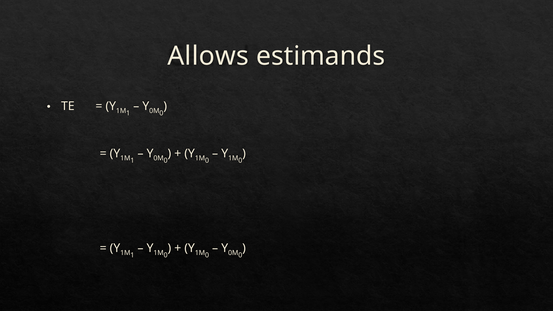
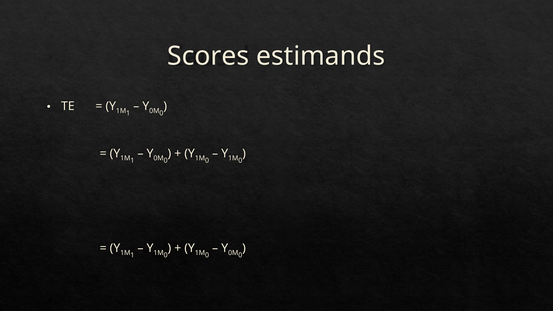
Allows: Allows -> Scores
